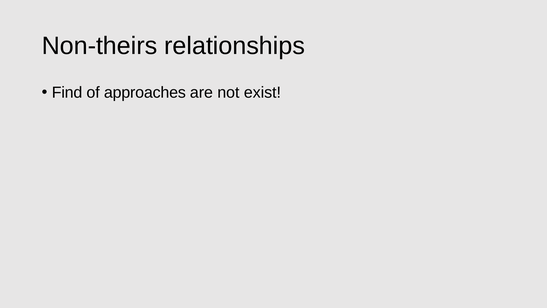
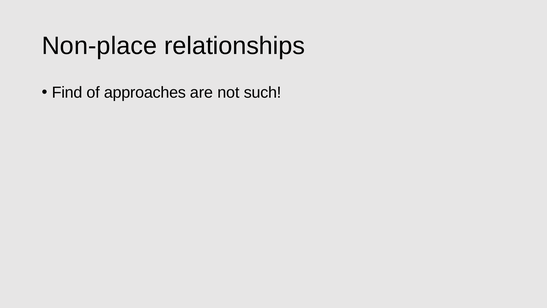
Non-theirs: Non-theirs -> Non-place
exist: exist -> such
